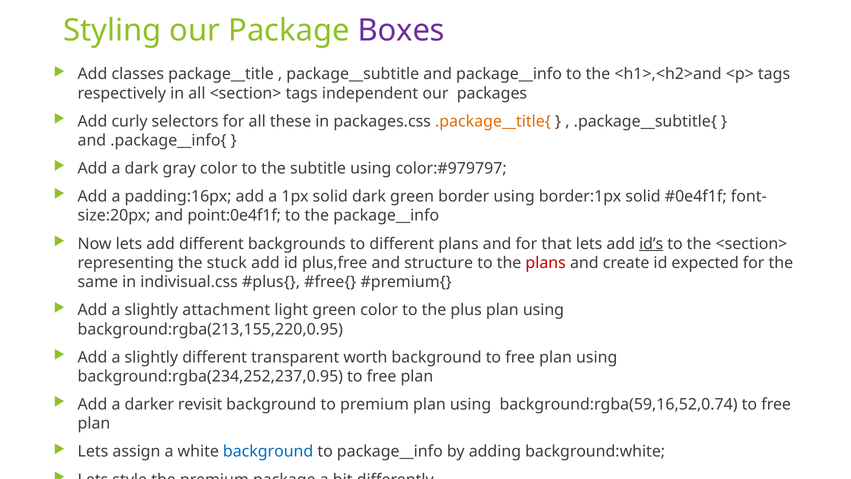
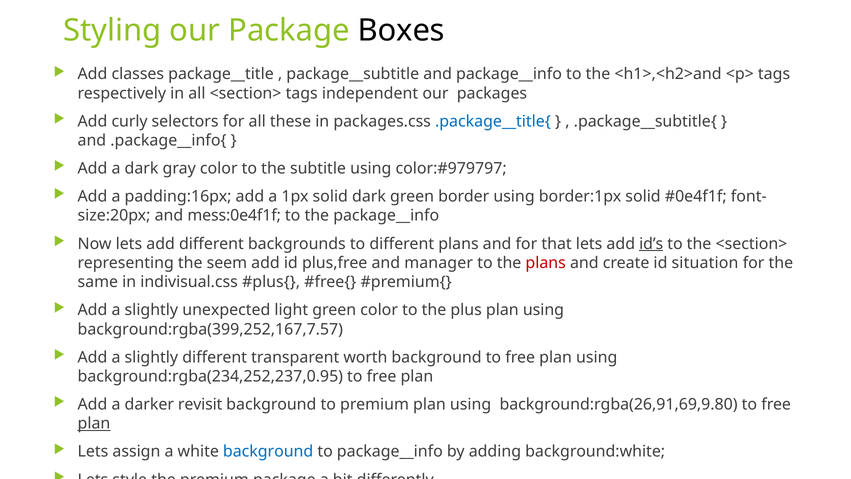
Boxes colour: purple -> black
.package__title{ colour: orange -> blue
point:0e4f1f: point:0e4f1f -> mess:0e4f1f
stuck: stuck -> seem
structure: structure -> manager
expected: expected -> situation
attachment: attachment -> unexpected
background:rgba(213,155,220,0.95: background:rgba(213,155,220,0.95 -> background:rgba(399,252,167,7.57
background:rgba(59,16,52,0.74: background:rgba(59,16,52,0.74 -> background:rgba(26,91,69,9.80
plan at (94, 423) underline: none -> present
